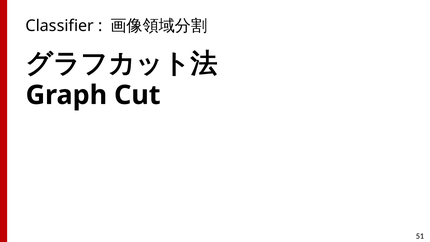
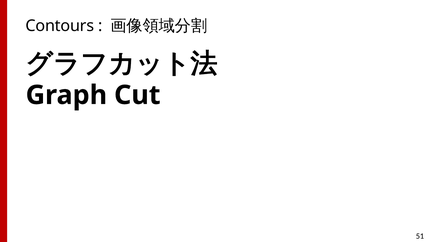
Classifier: Classifier -> Contours
